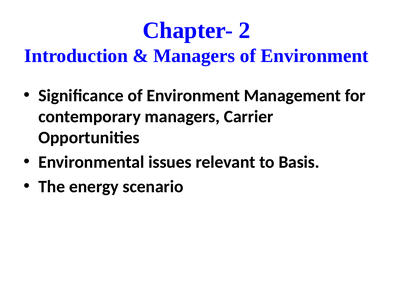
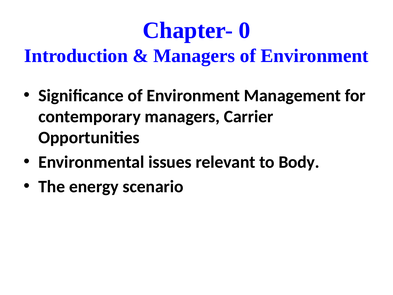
2: 2 -> 0
Basis: Basis -> Body
